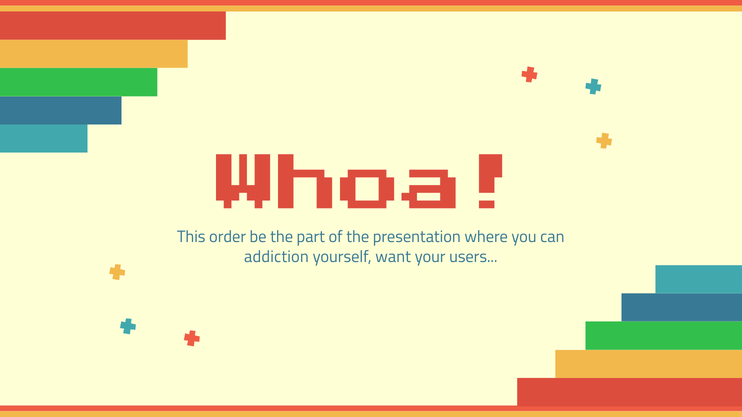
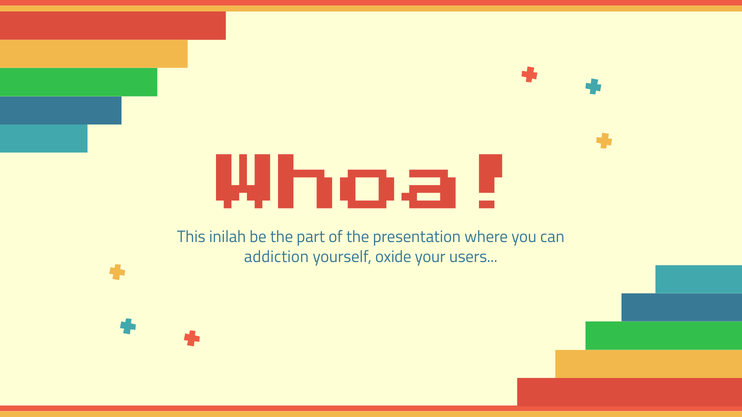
order: order -> inilah
want: want -> oxide
